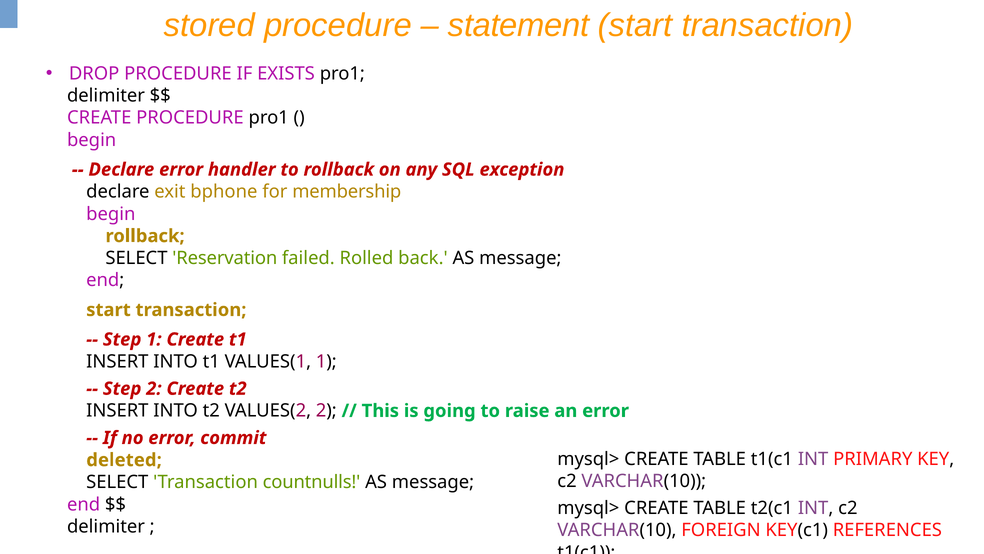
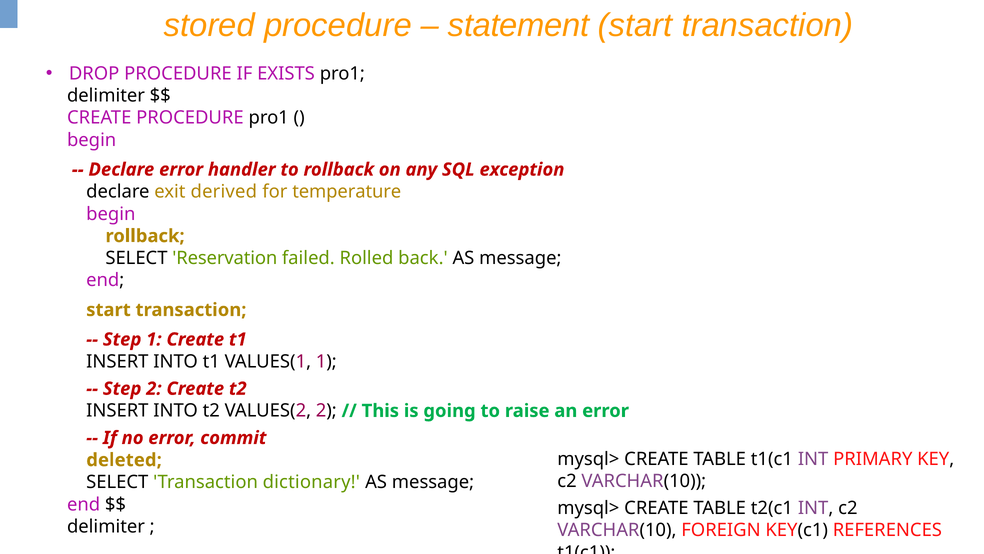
bphone: bphone -> derived
membership: membership -> temperature
countnulls: countnulls -> dictionary
